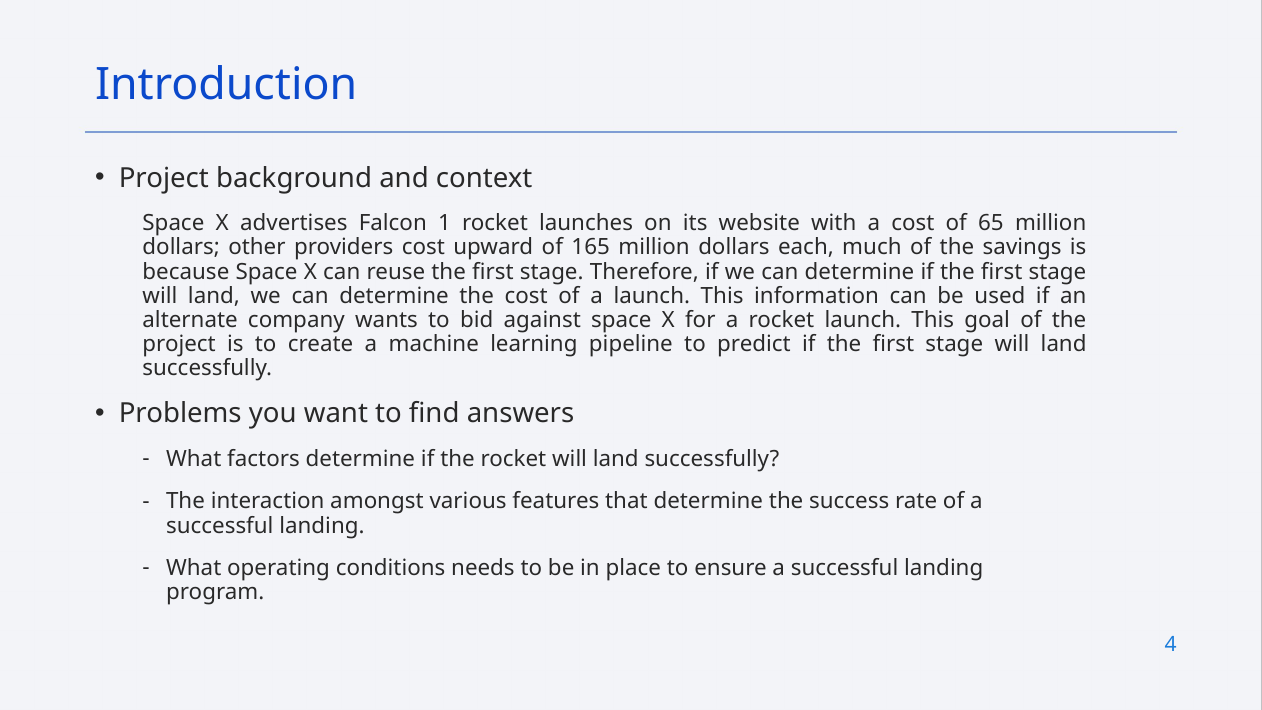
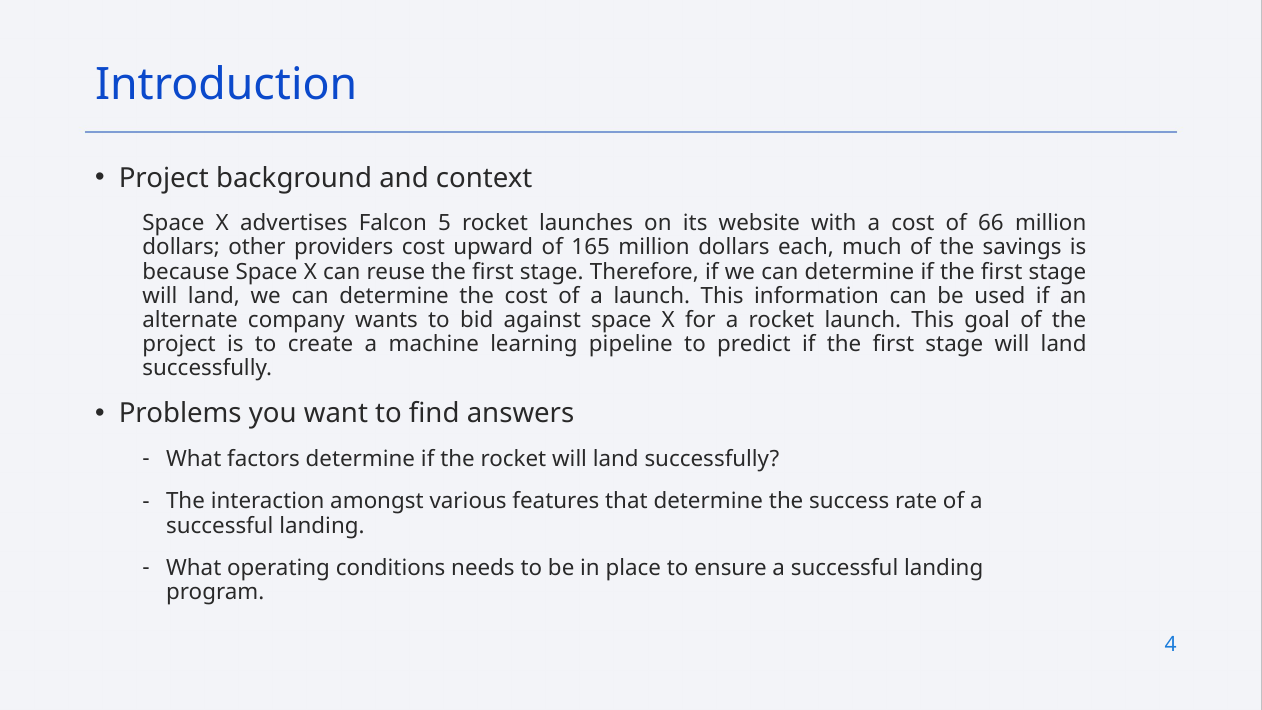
1: 1 -> 5
65: 65 -> 66
